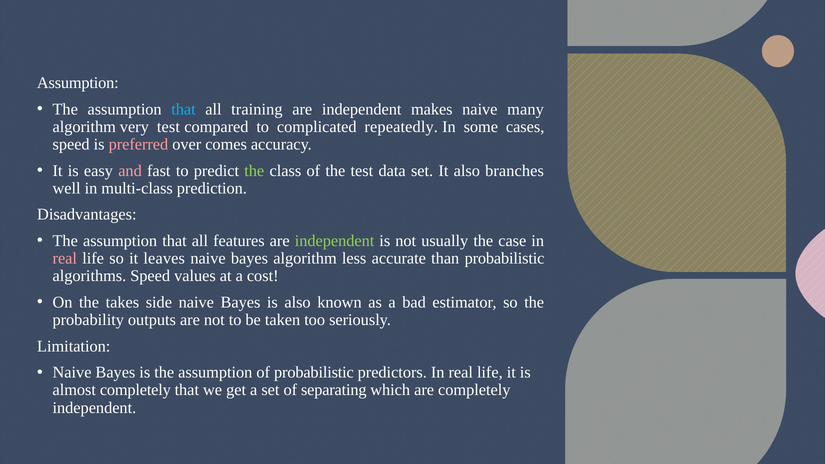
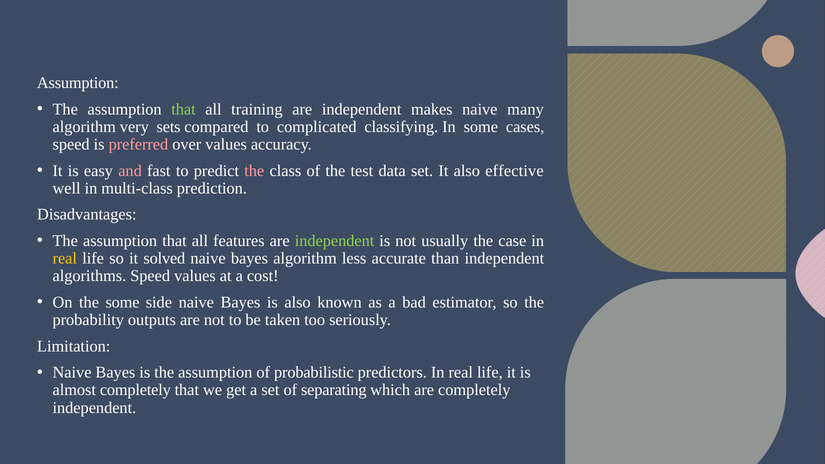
that at (184, 109) colour: light blue -> light green
very test: test -> sets
repeatedly: repeatedly -> classifying
over comes: comes -> values
the at (254, 171) colour: light green -> pink
branches: branches -> effective
real at (65, 258) colour: pink -> yellow
leaves: leaves -> solved
than probabilistic: probabilistic -> independent
the takes: takes -> some
